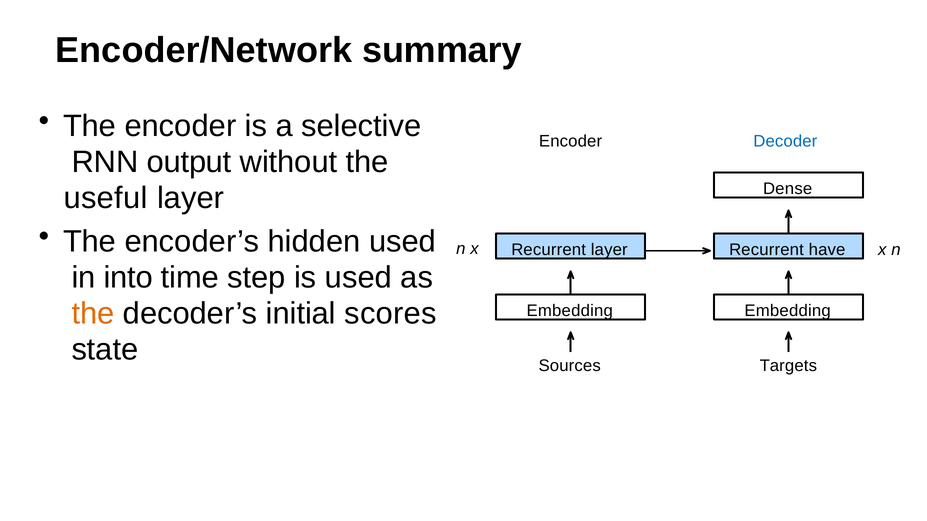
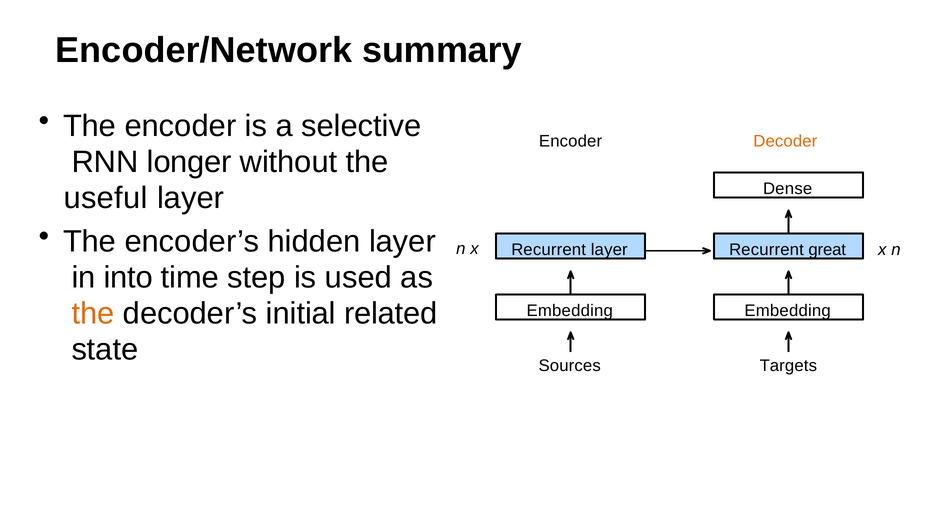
Decoder colour: blue -> orange
output: output -> longer
hidden used: used -> layer
have: have -> great
scores: scores -> related
